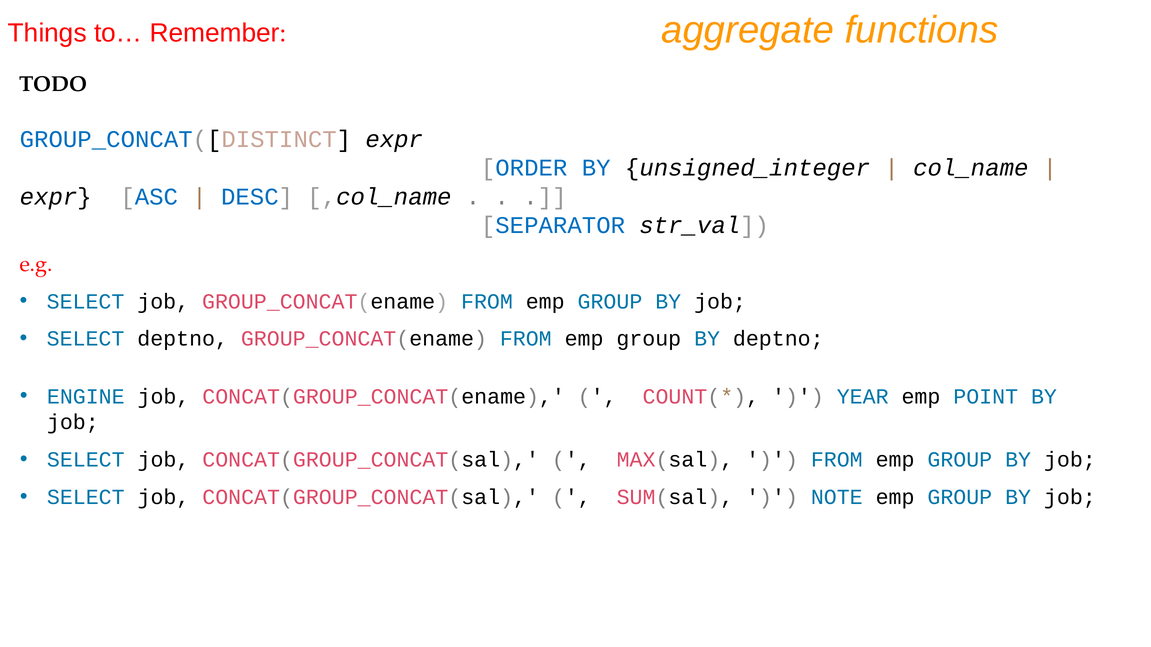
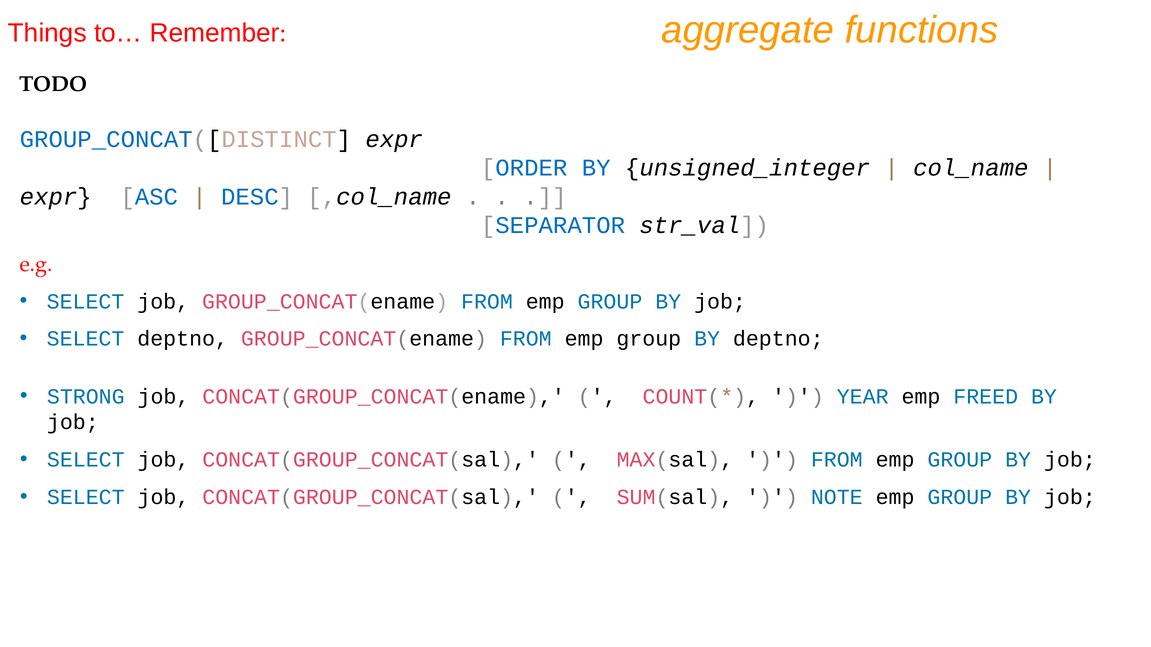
ENGINE: ENGINE -> STRONG
POINT: POINT -> FREED
